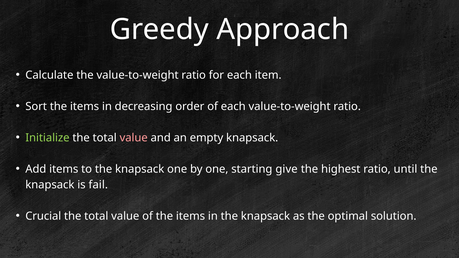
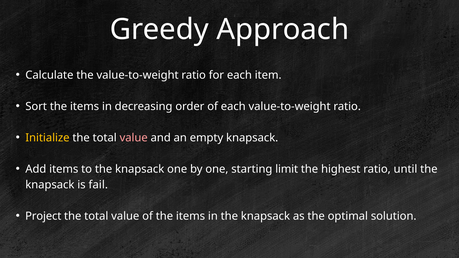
Initialize colour: light green -> yellow
give: give -> limit
Crucial: Crucial -> Project
